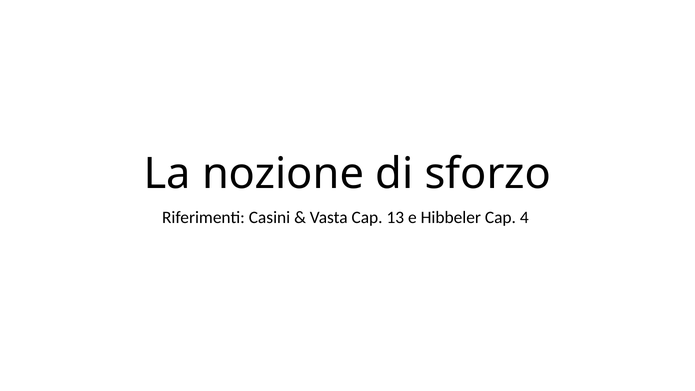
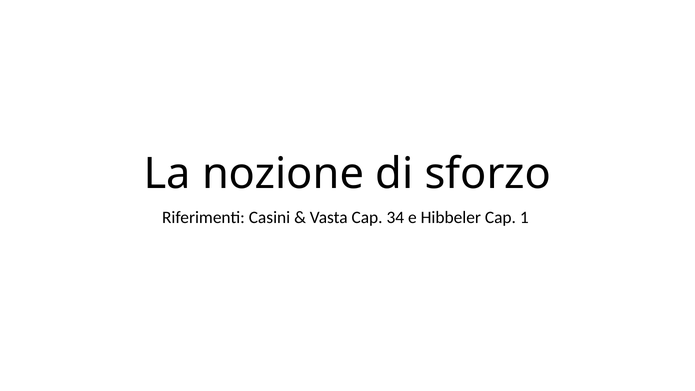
13: 13 -> 34
4: 4 -> 1
